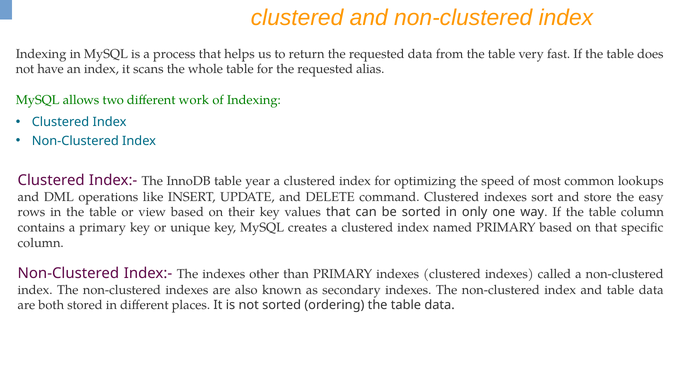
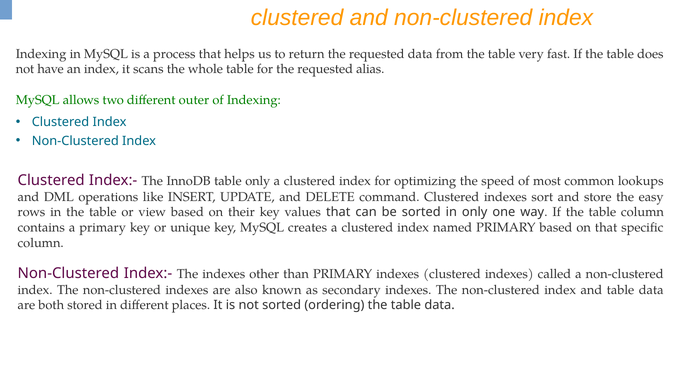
work: work -> outer
table year: year -> only
